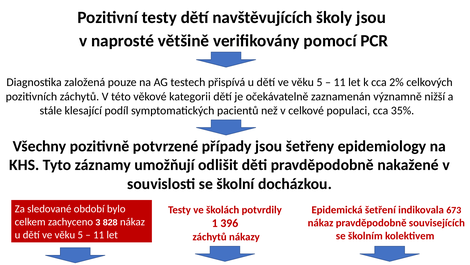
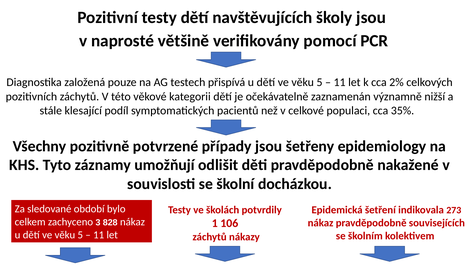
673: 673 -> 273
396: 396 -> 106
